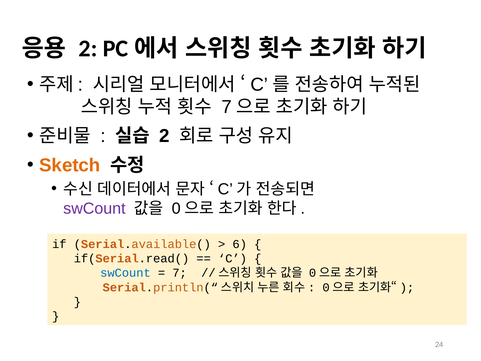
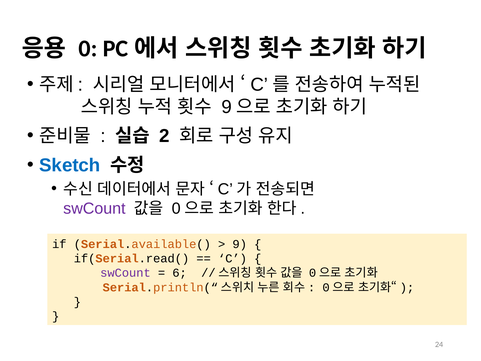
2 at (88, 49): 2 -> 0
7 at (227, 107): 7 -> 9
Sketch colour: orange -> blue
6 at (240, 244): 6 -> 9
swCount at (125, 273) colour: blue -> purple
7 at (180, 273): 7 -> 6
